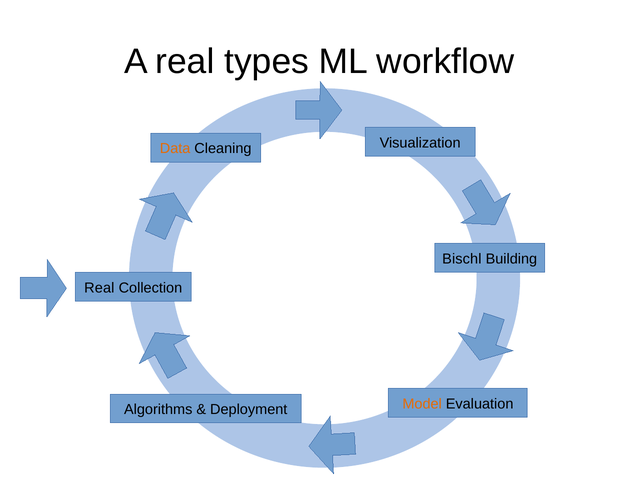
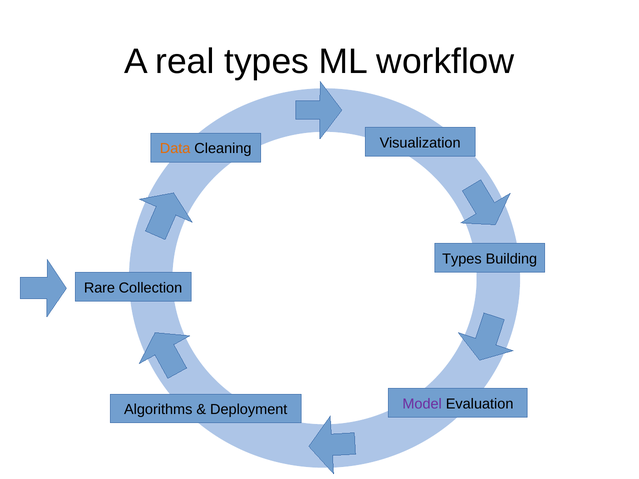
Bischl at (462, 259): Bischl -> Types
Real at (99, 288): Real -> Rare
Model colour: orange -> purple
